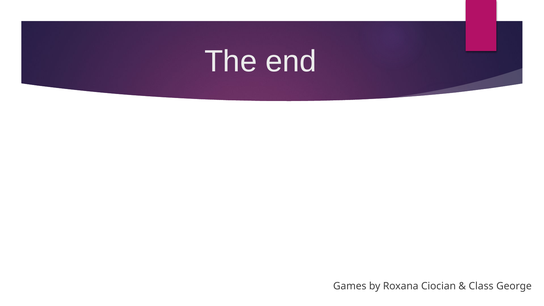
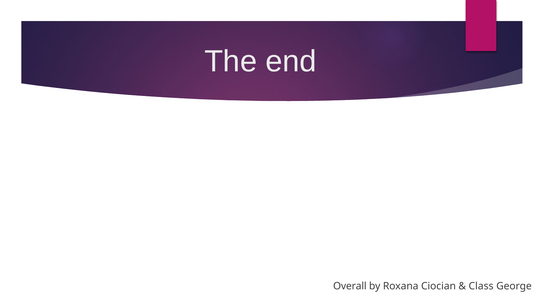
Games: Games -> Overall
